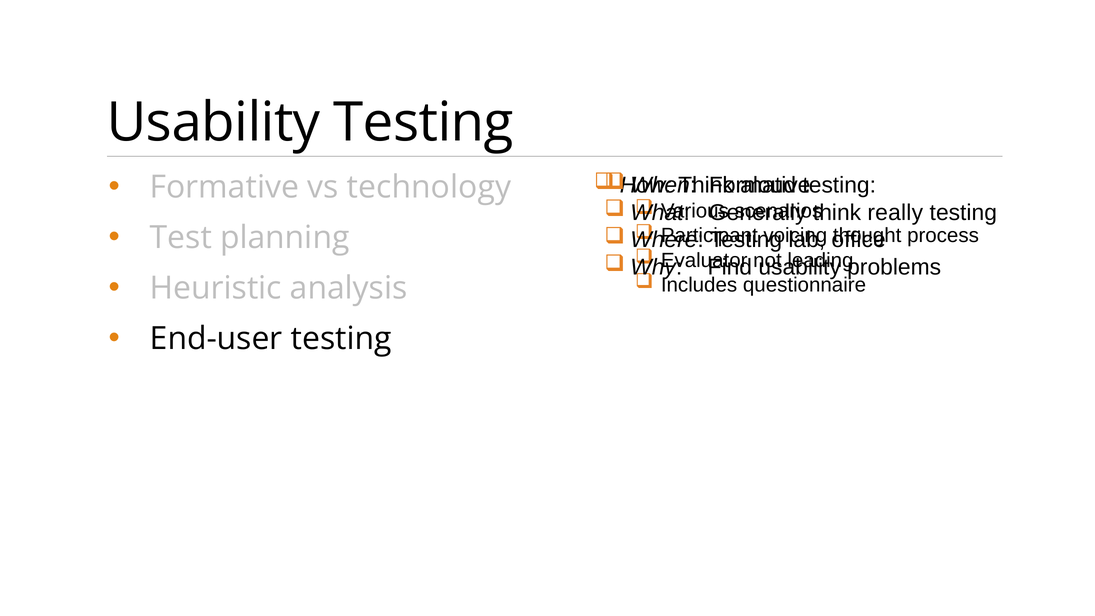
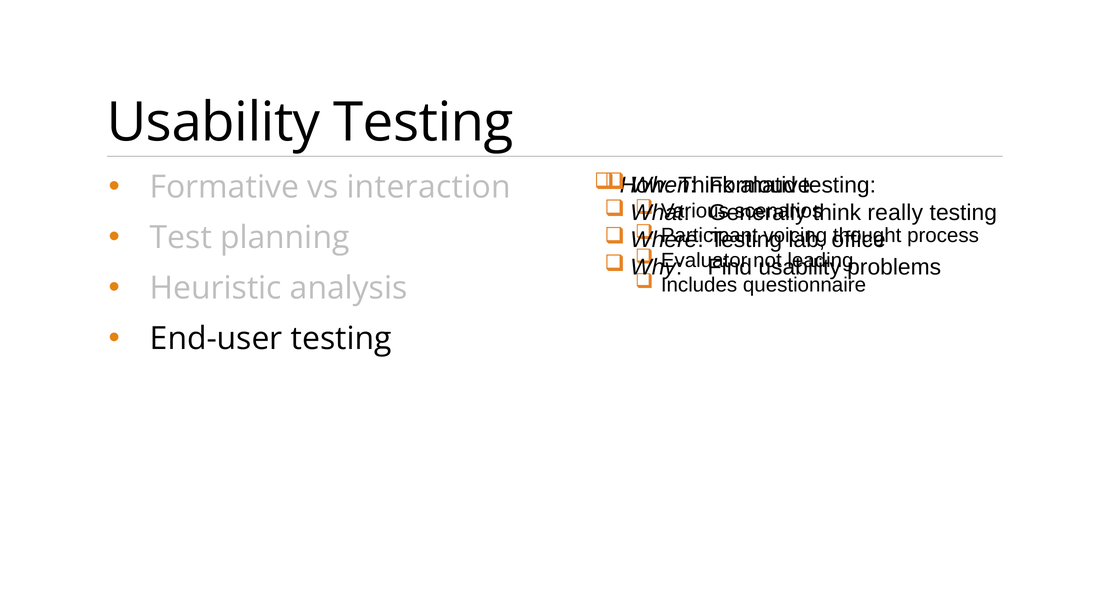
technology: technology -> interaction
